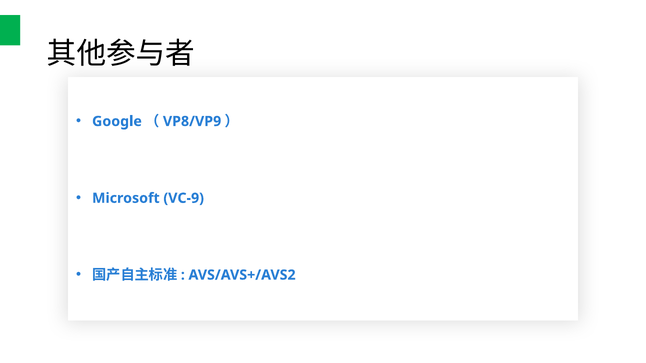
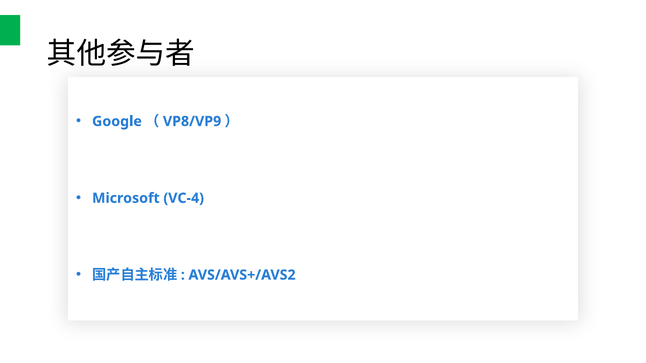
VC-9: VC-9 -> VC-4
